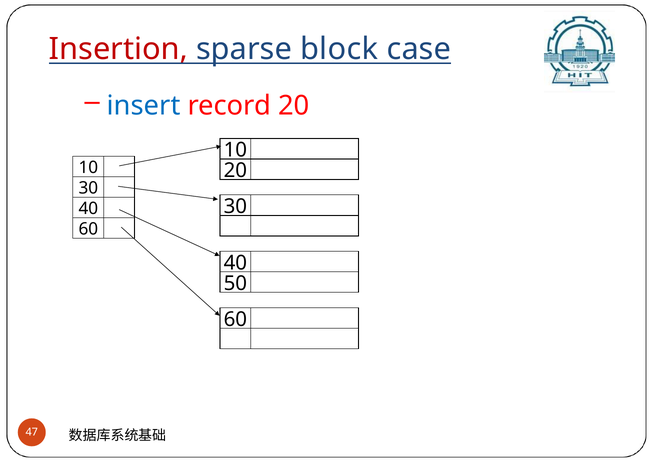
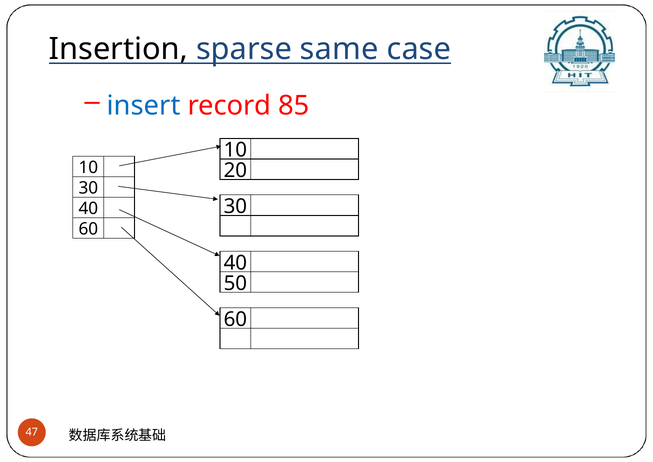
Insertion colour: red -> black
block: block -> same
record 20: 20 -> 85
